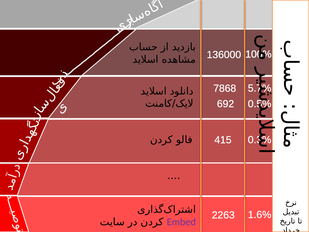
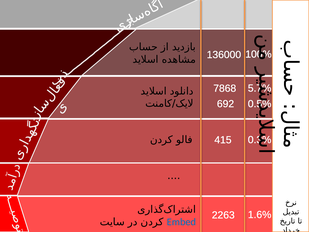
Embed colour: purple -> blue
